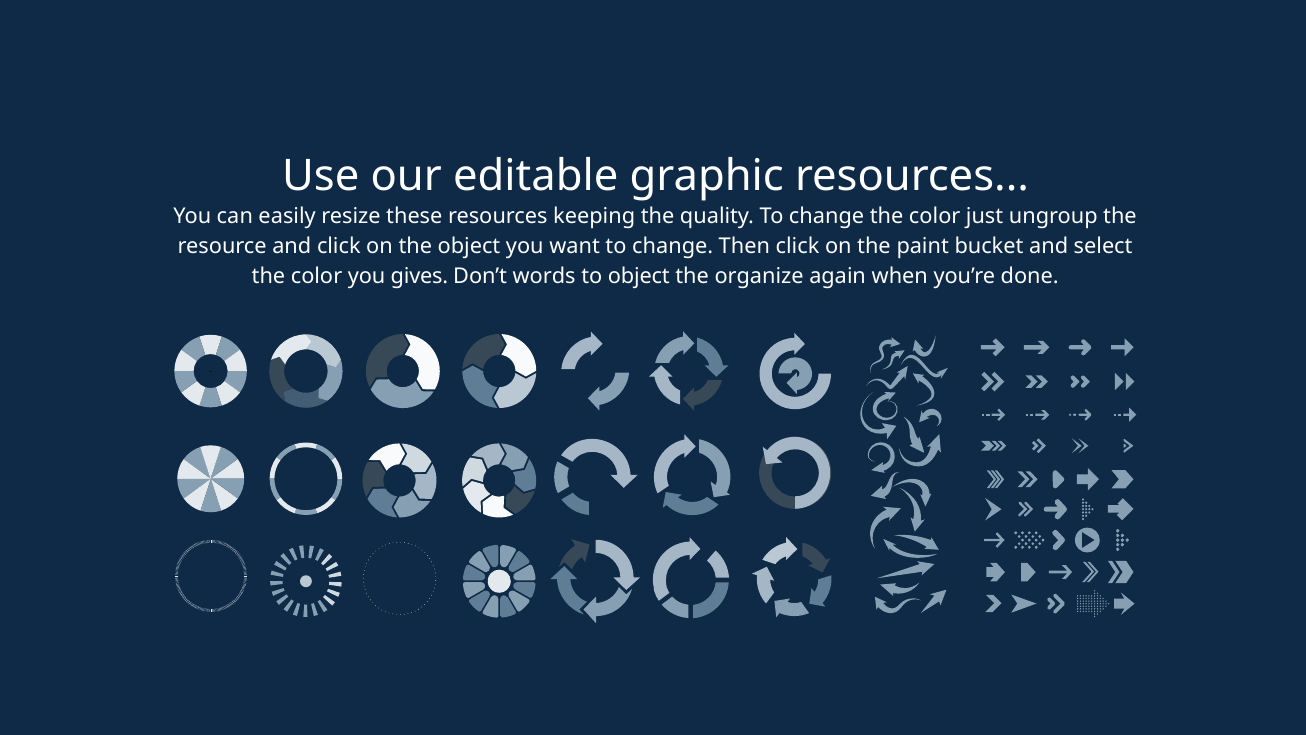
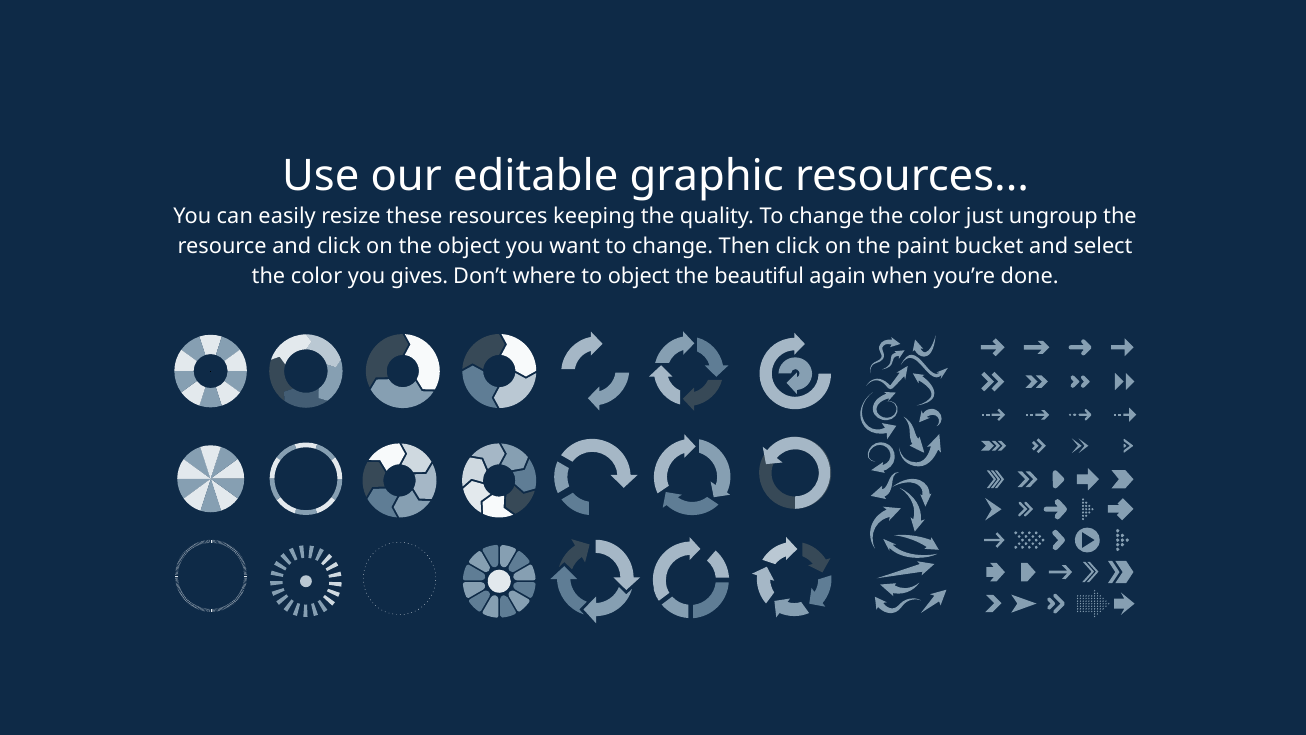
words: words -> where
organize: organize -> beautiful
